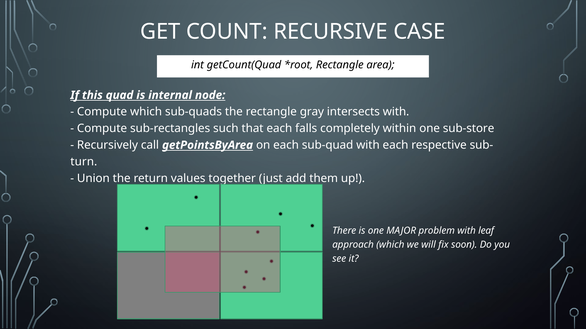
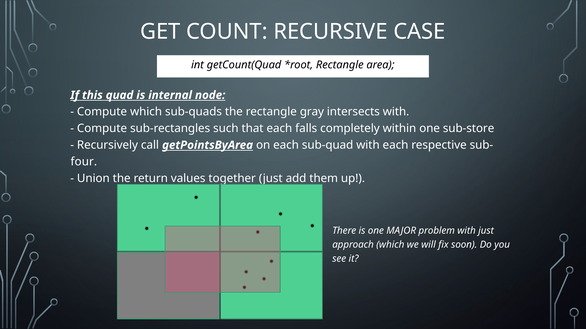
turn: turn -> four
with leaf: leaf -> just
